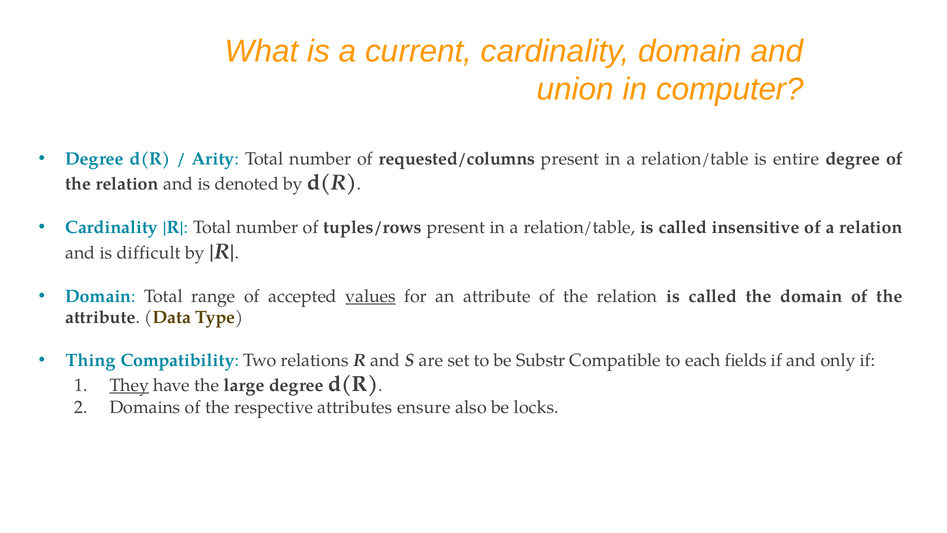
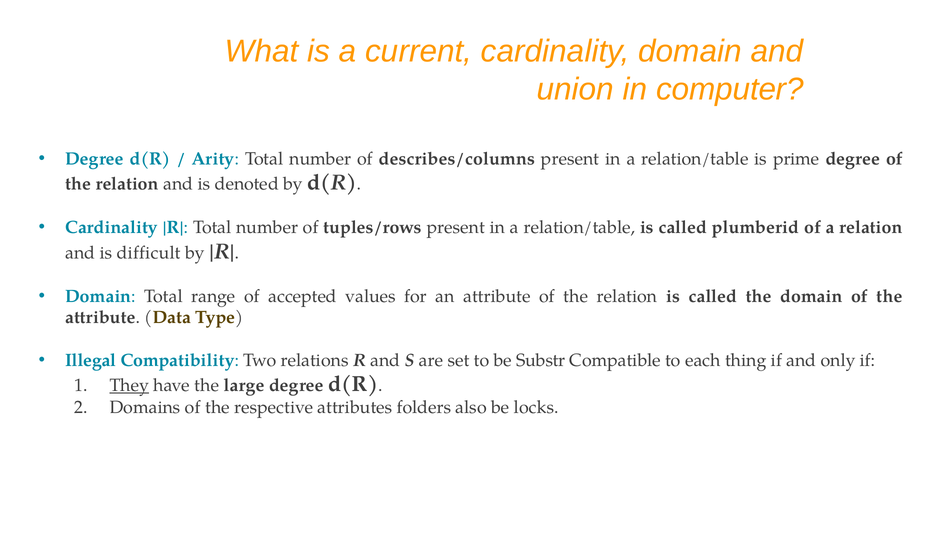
requested/columns: requested/columns -> describes/columns
entire: entire -> prime
insensitive: insensitive -> plumberid
values underline: present -> none
Thing: Thing -> Illegal
fields: fields -> thing
ensure: ensure -> folders
